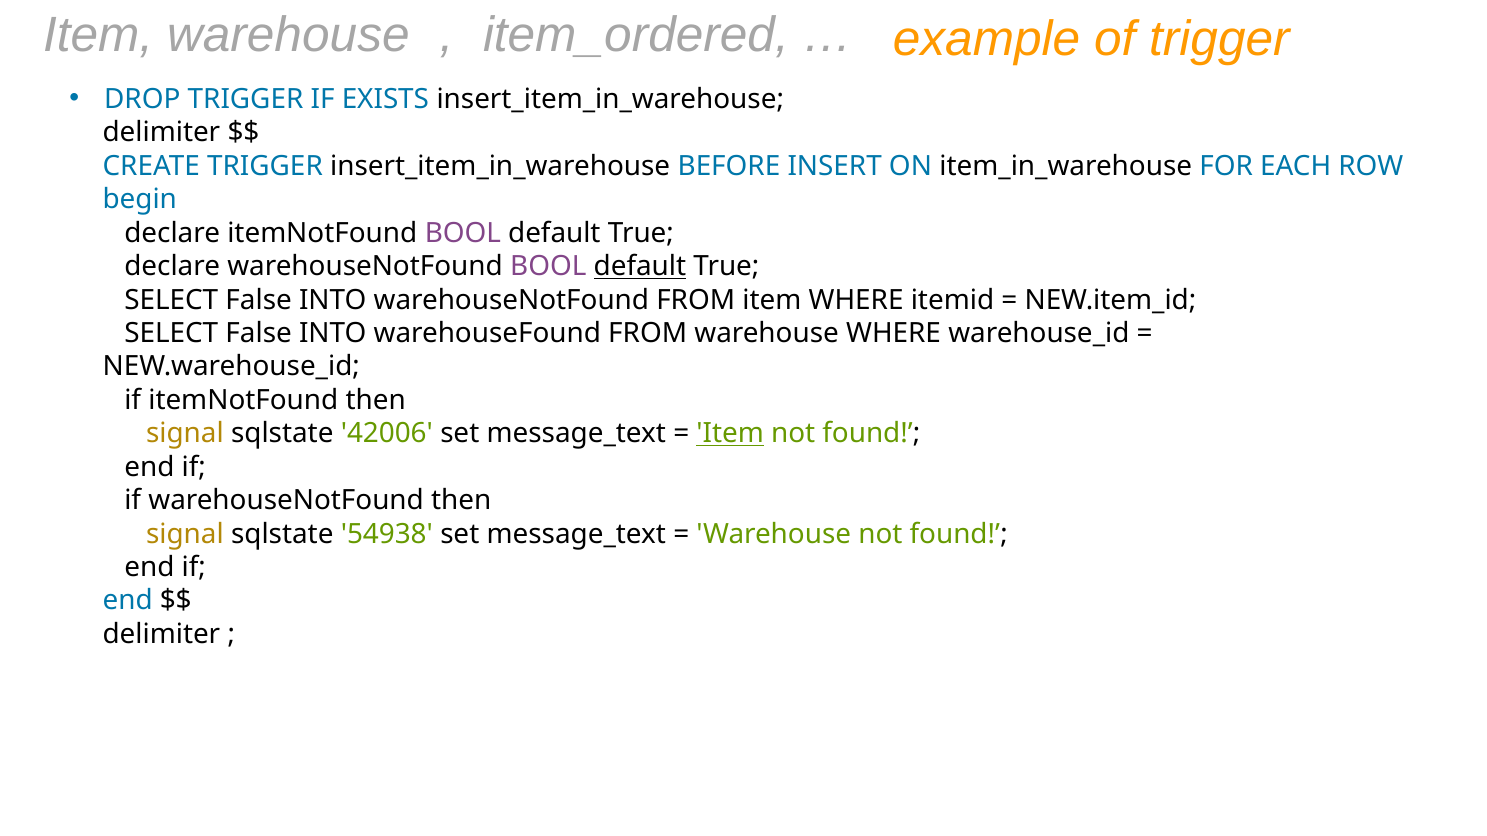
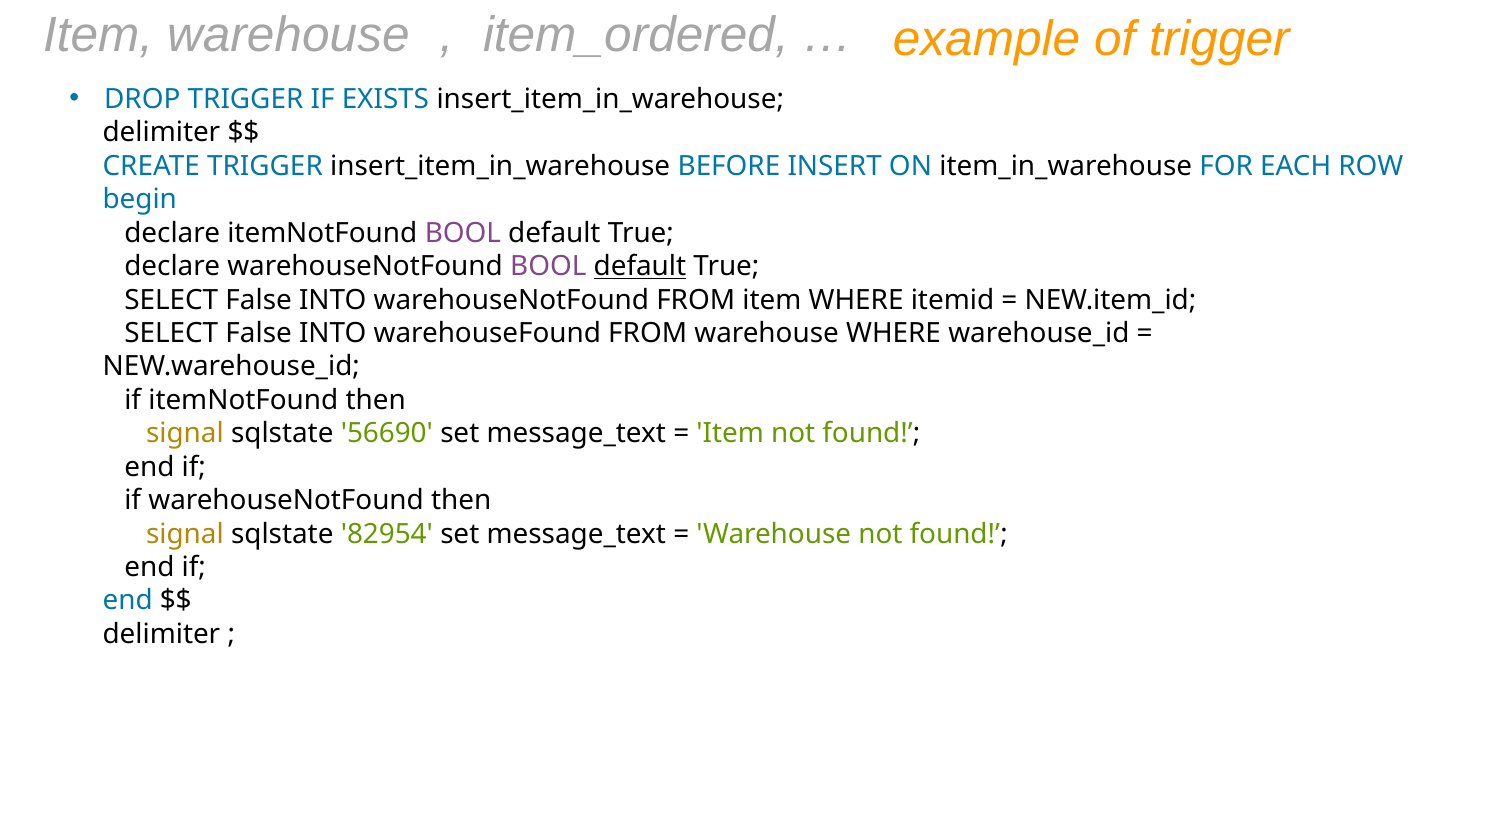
42006: 42006 -> 56690
Item at (730, 434) underline: present -> none
54938: 54938 -> 82954
